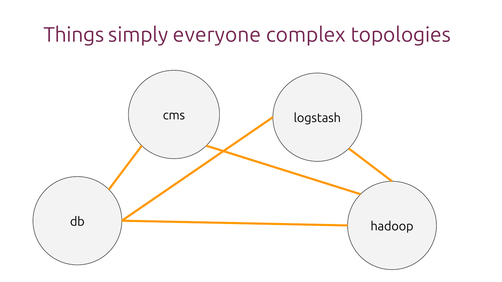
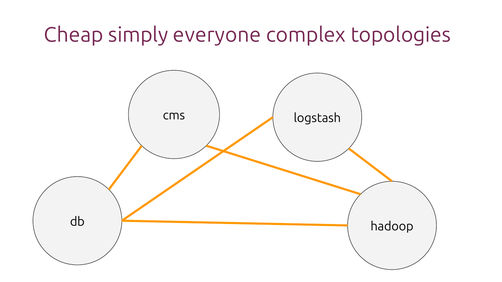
Things: Things -> Cheap
